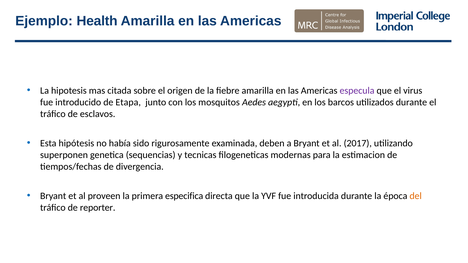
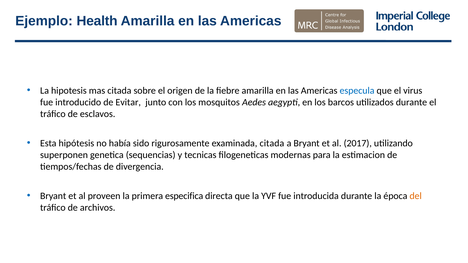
especula colour: purple -> blue
Etapa: Etapa -> Evitar
examinada deben: deben -> citada
reporter: reporter -> archivos
